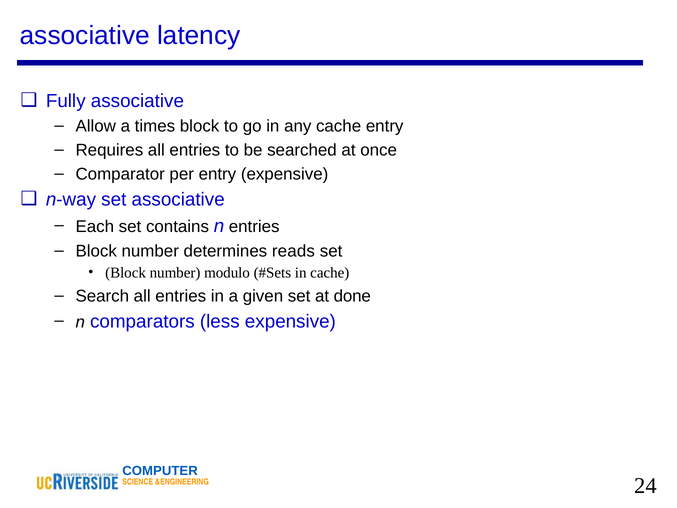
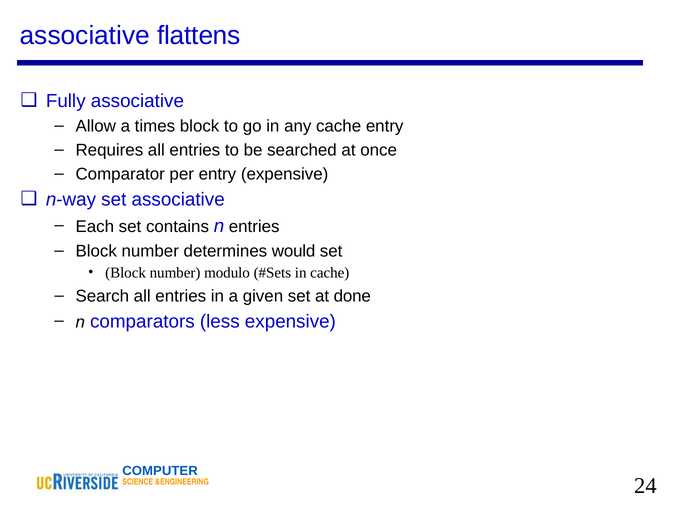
latency: latency -> flattens
reads: reads -> would
